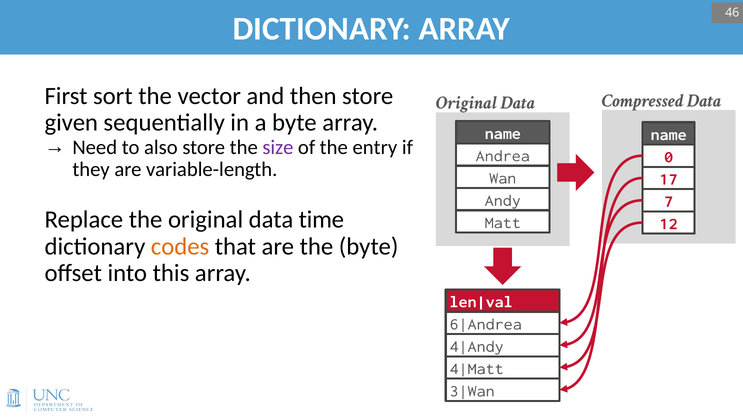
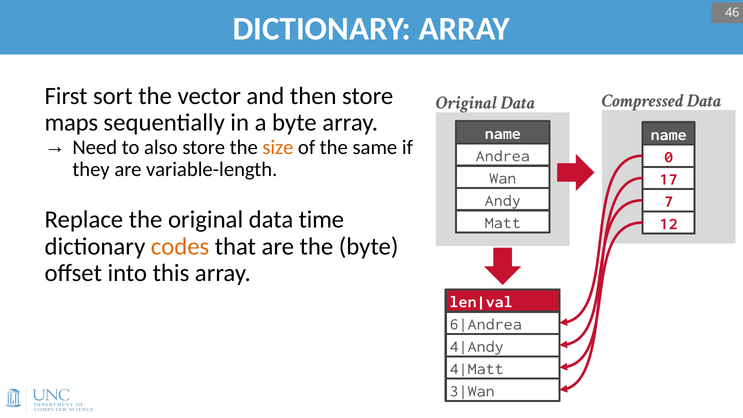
given: given -> maps
size colour: purple -> orange
entry: entry -> same
